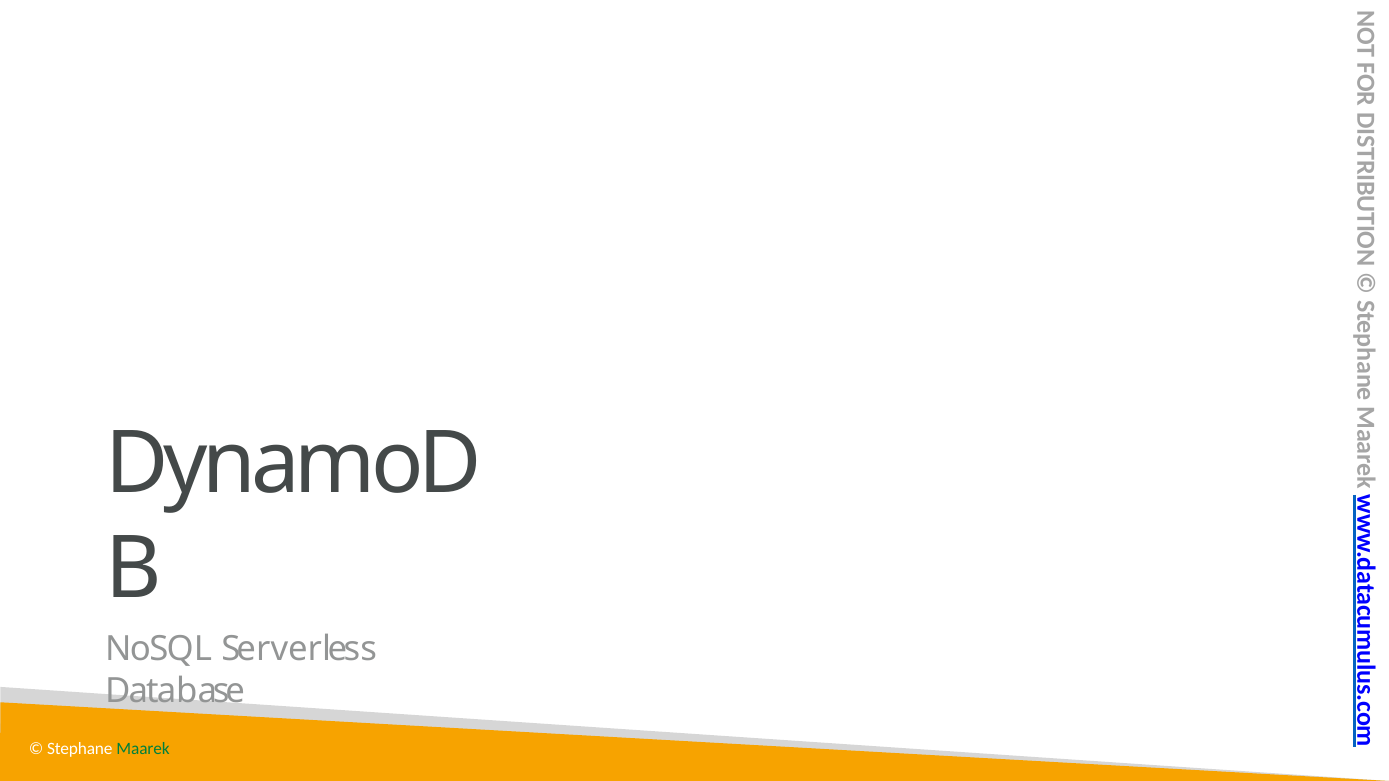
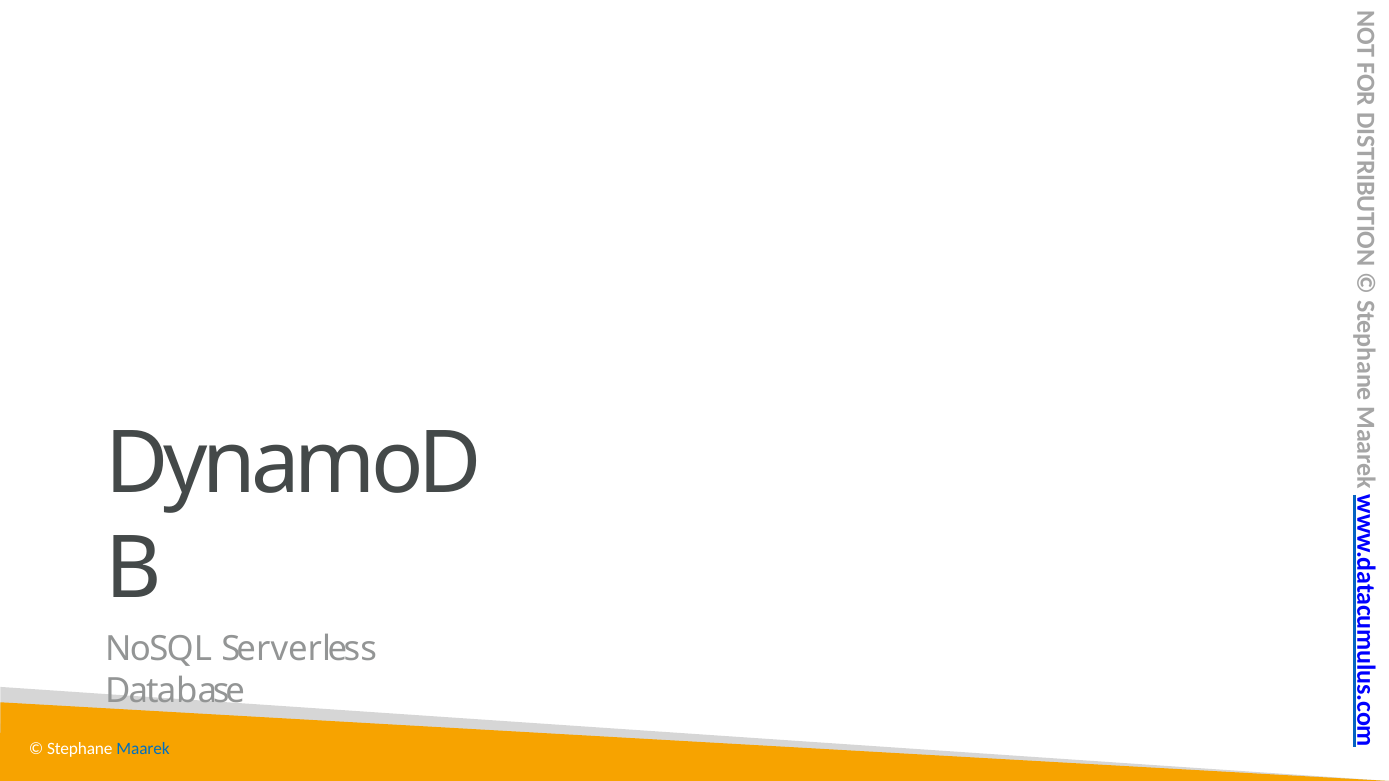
Maarek colour: green -> blue
